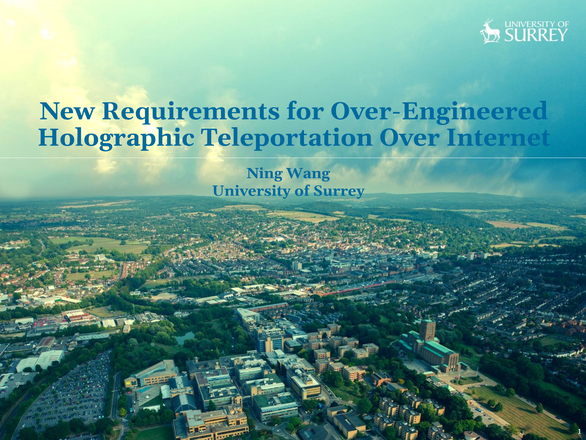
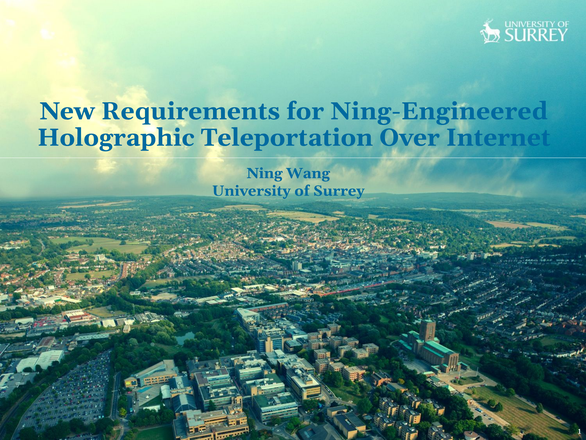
Over-Engineered: Over-Engineered -> Ning-Engineered
